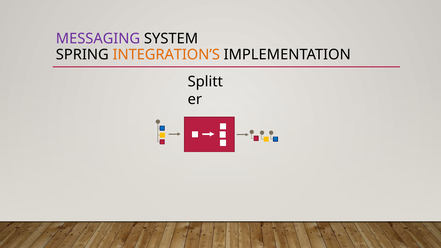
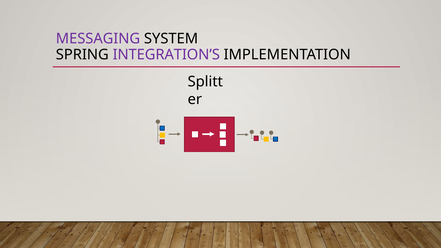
INTEGRATION’S colour: orange -> purple
